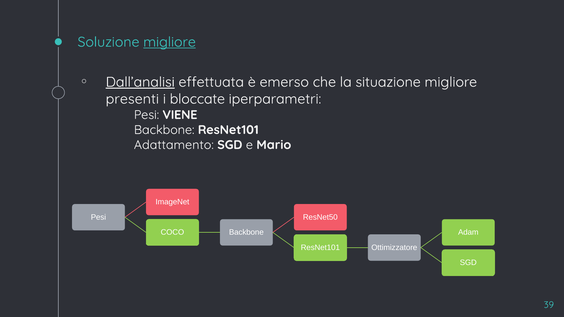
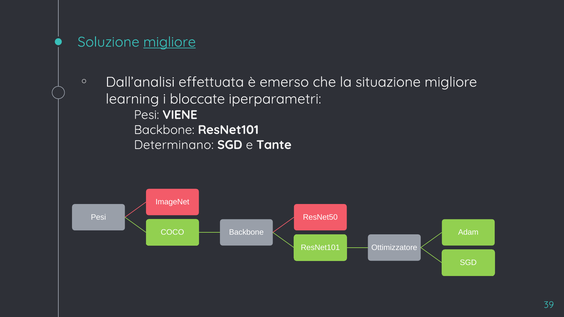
Dall’analisi underline: present -> none
presenti: presenti -> learning
Adattamento: Adattamento -> Determinano
Mario: Mario -> Tante
